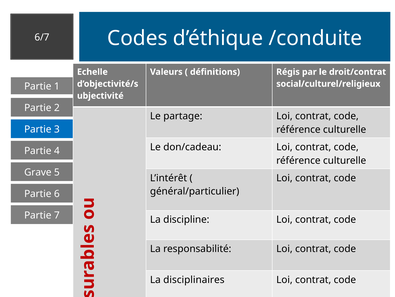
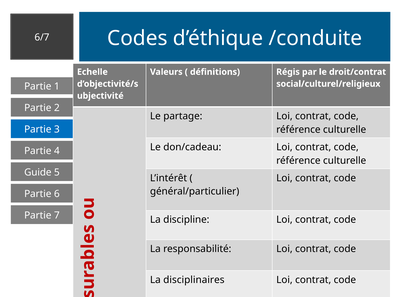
Grave: Grave -> Guide
